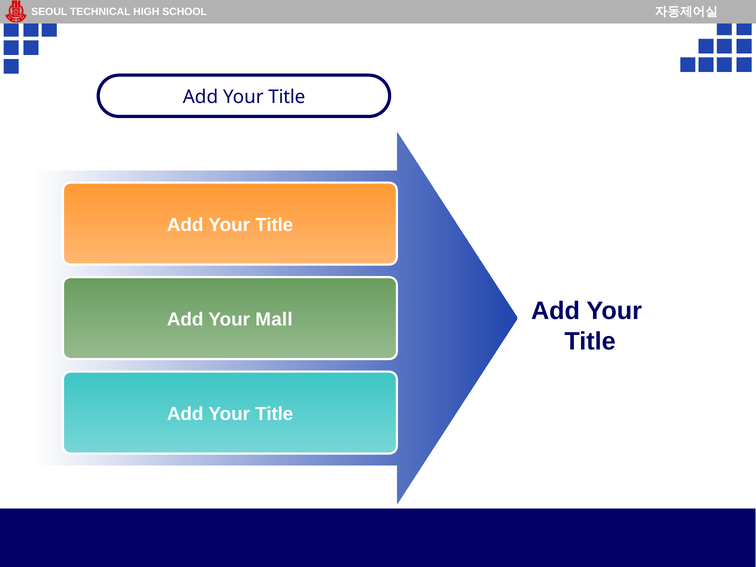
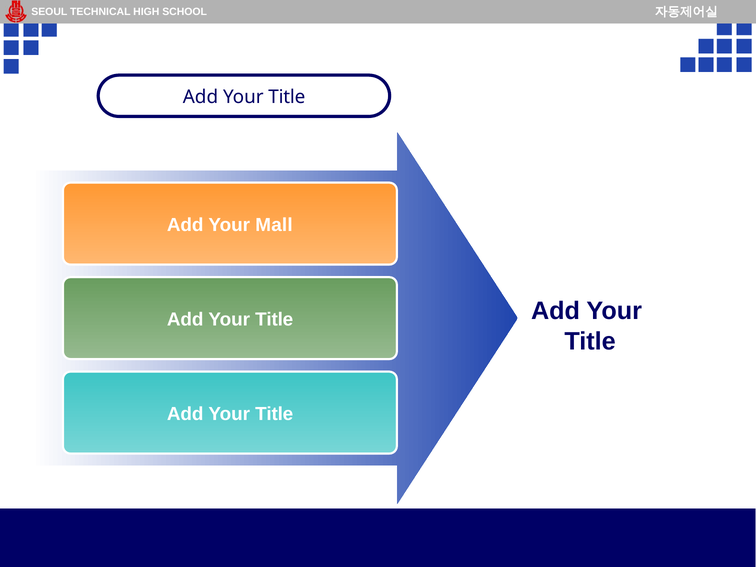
Title at (274, 225): Title -> Mall
Mall at (274, 319): Mall -> Title
